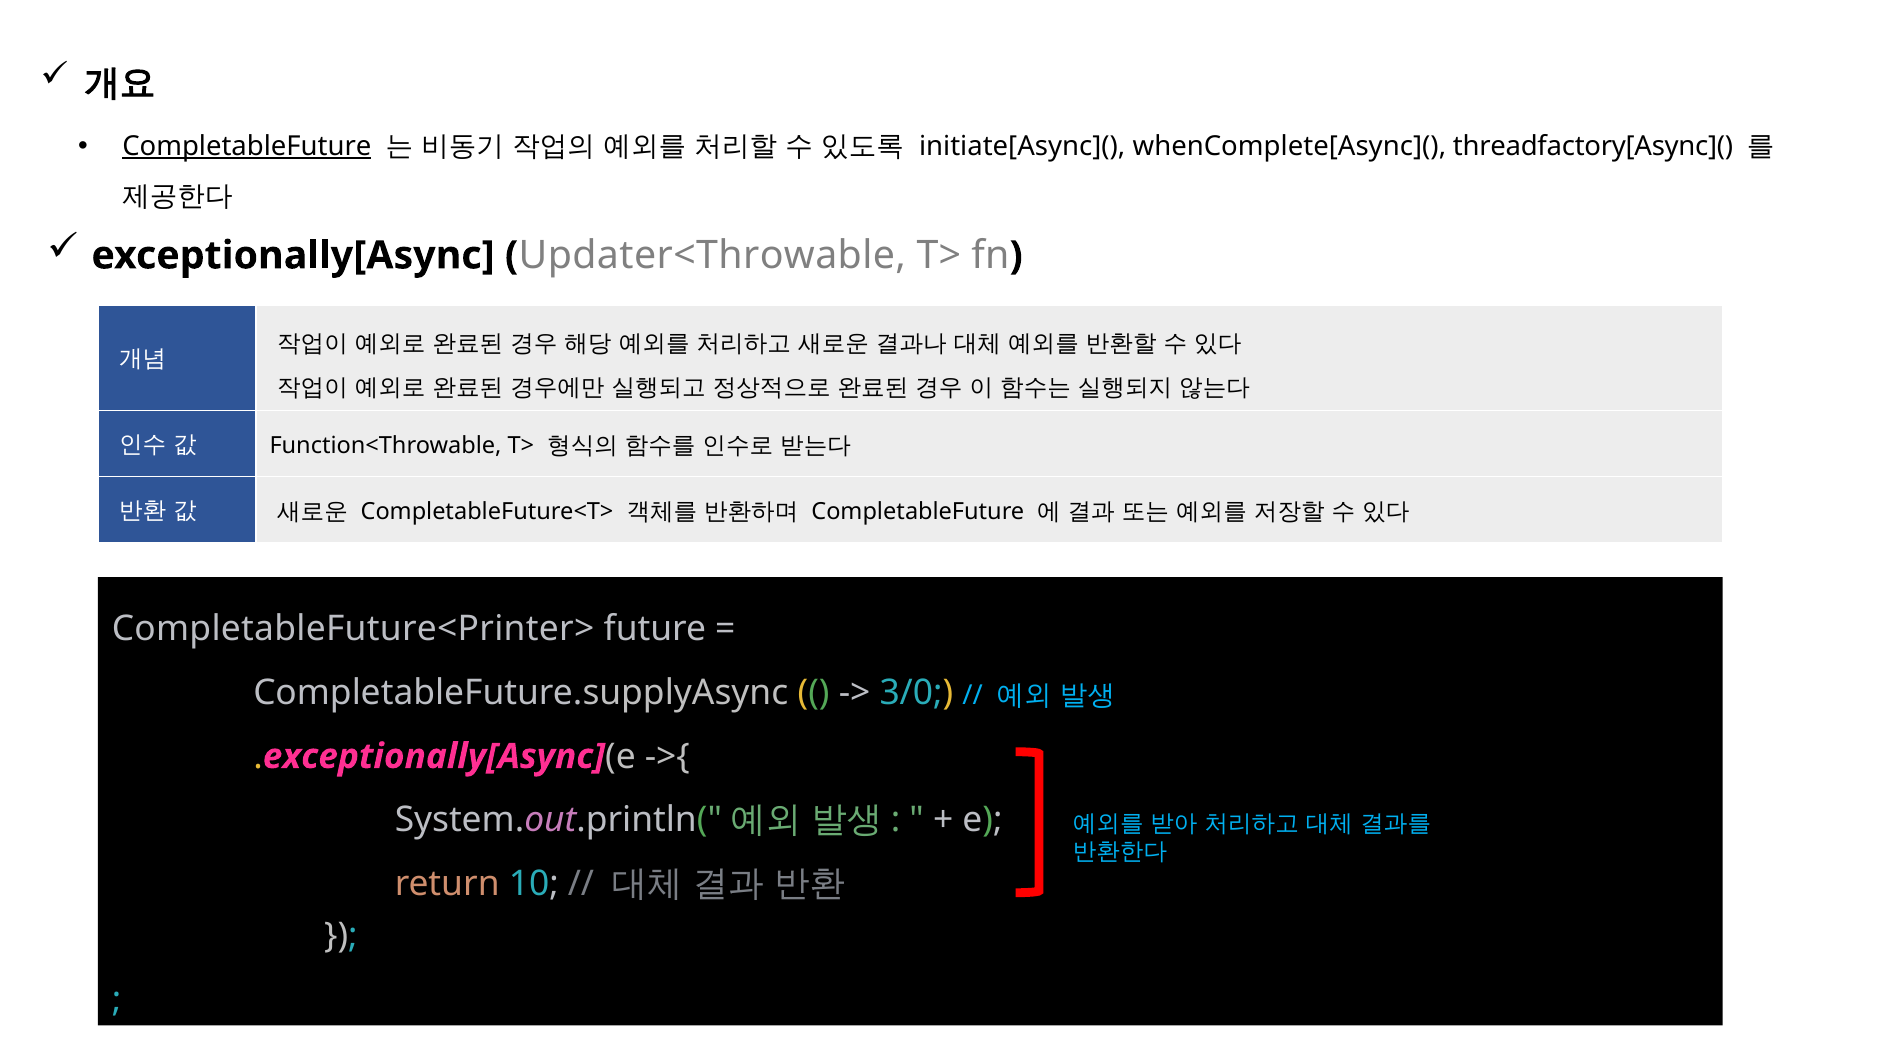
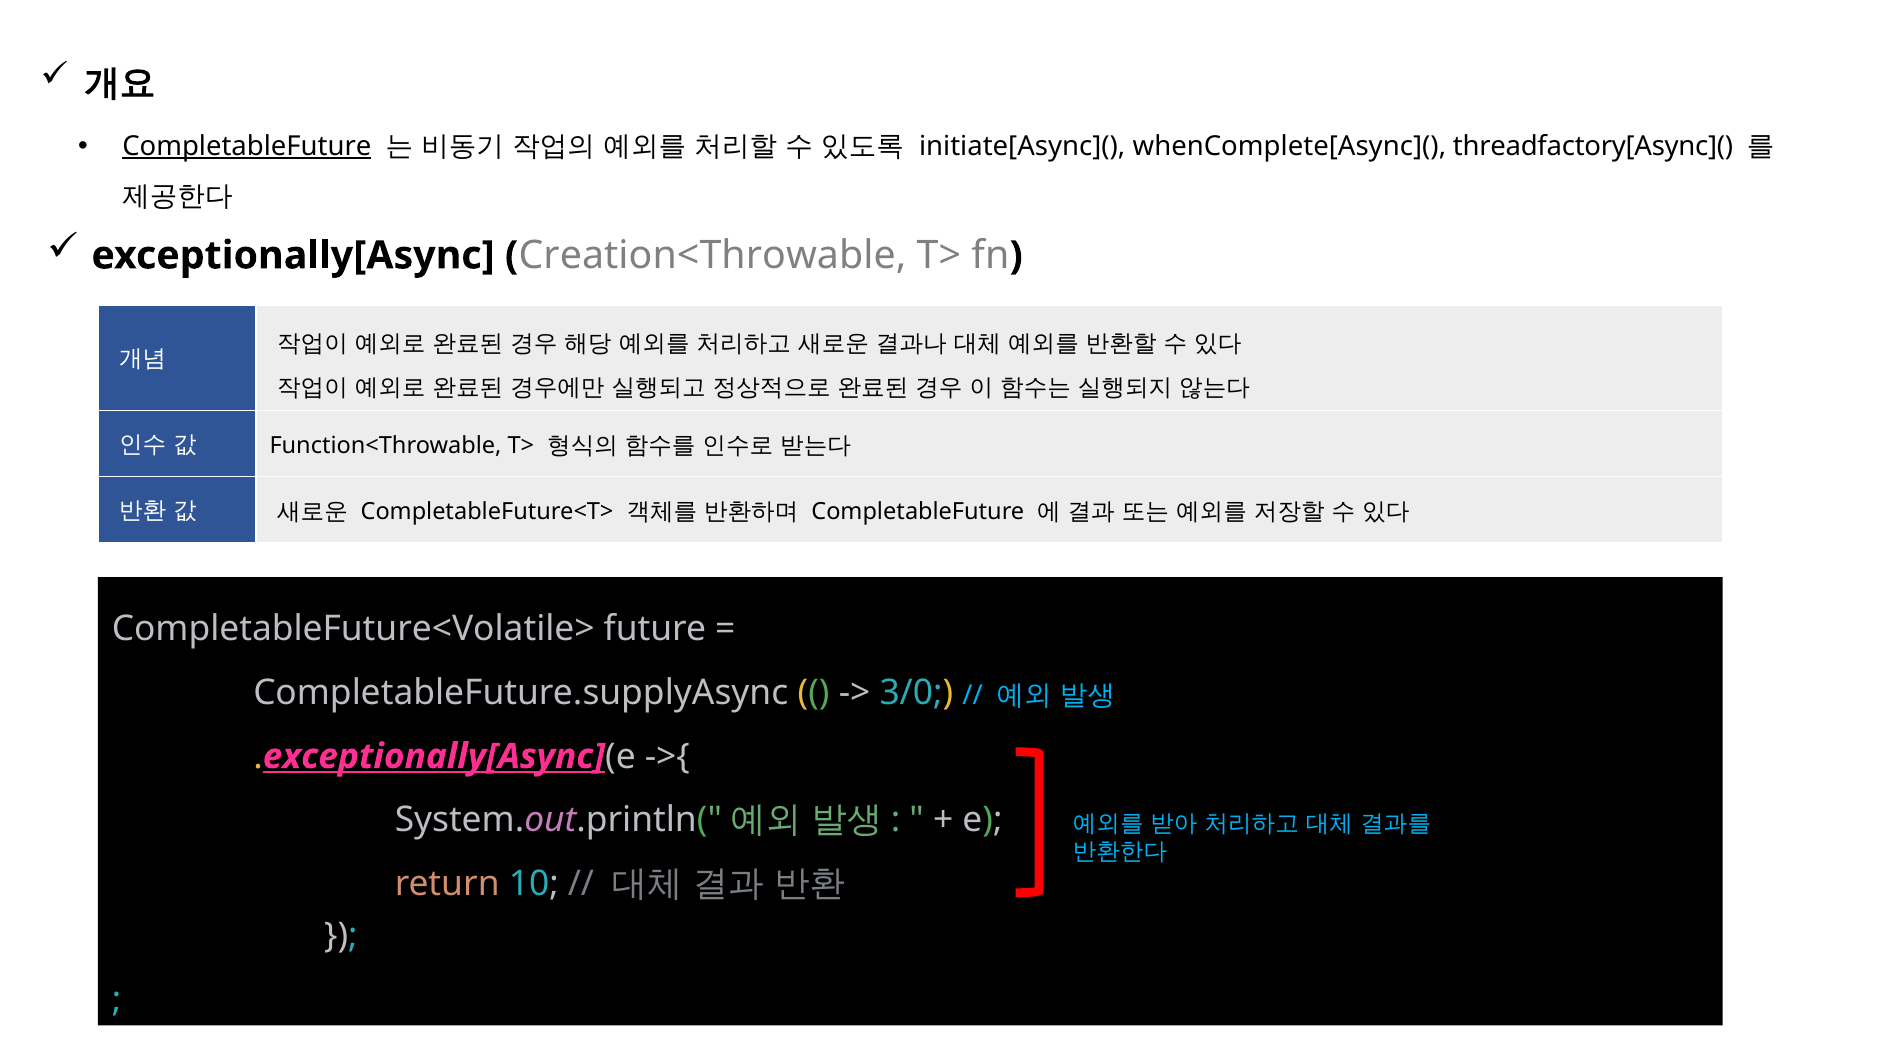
Updater<Throwable: Updater<Throwable -> Creation<Throwable
CompletableFuture<Printer>: CompletableFuture<Printer> -> CompletableFuture<Volatile>
exceptionally[Async at (434, 757) underline: none -> present
